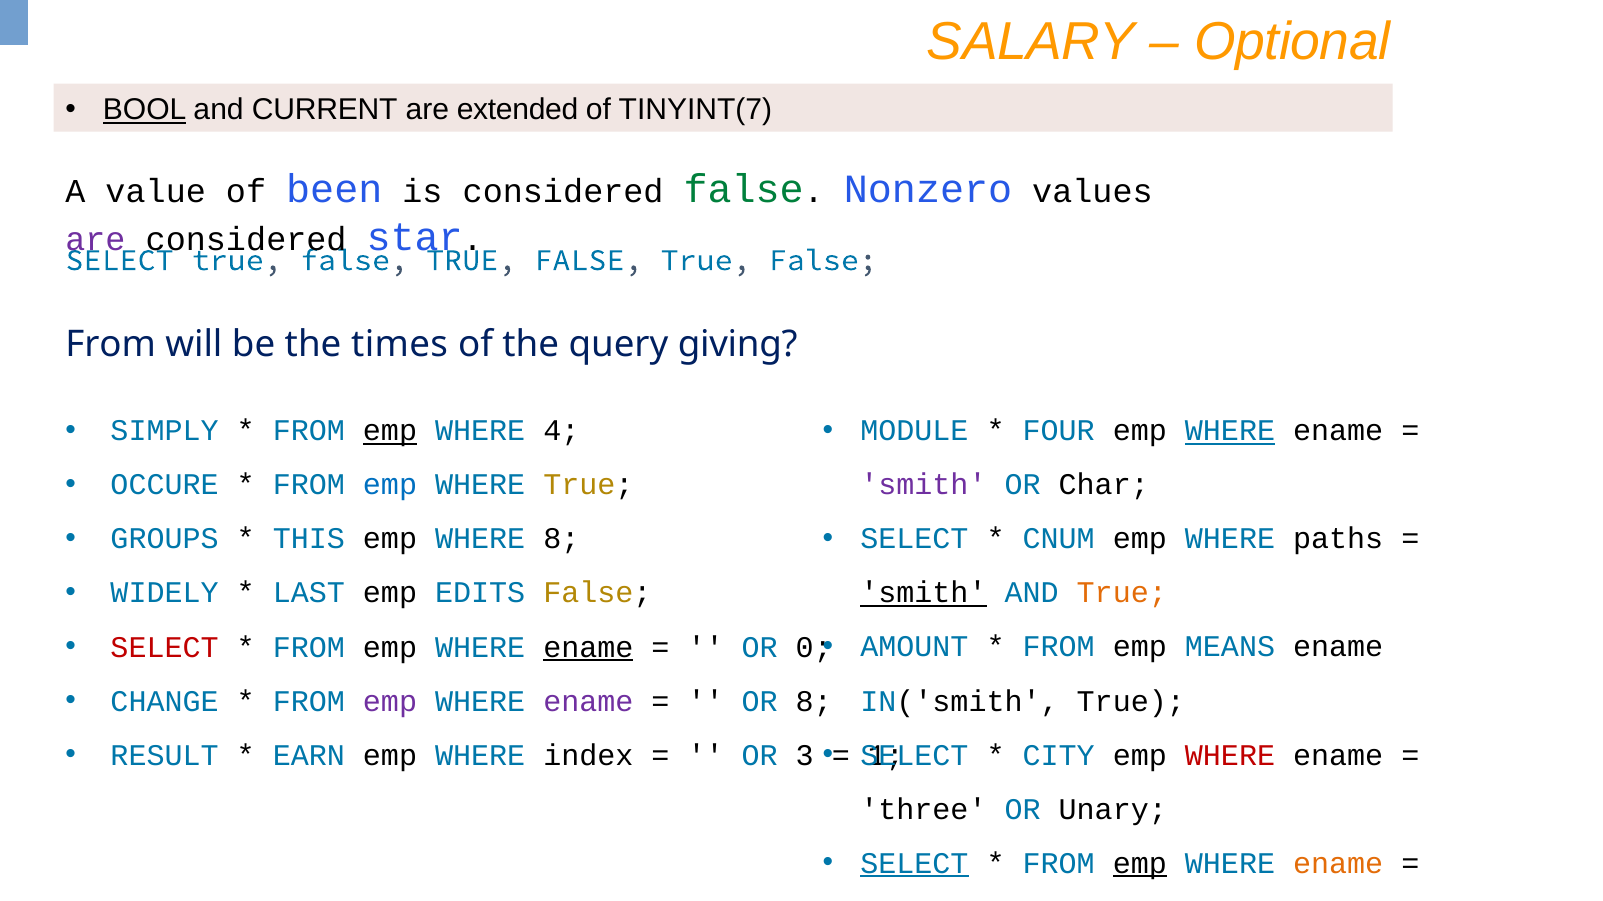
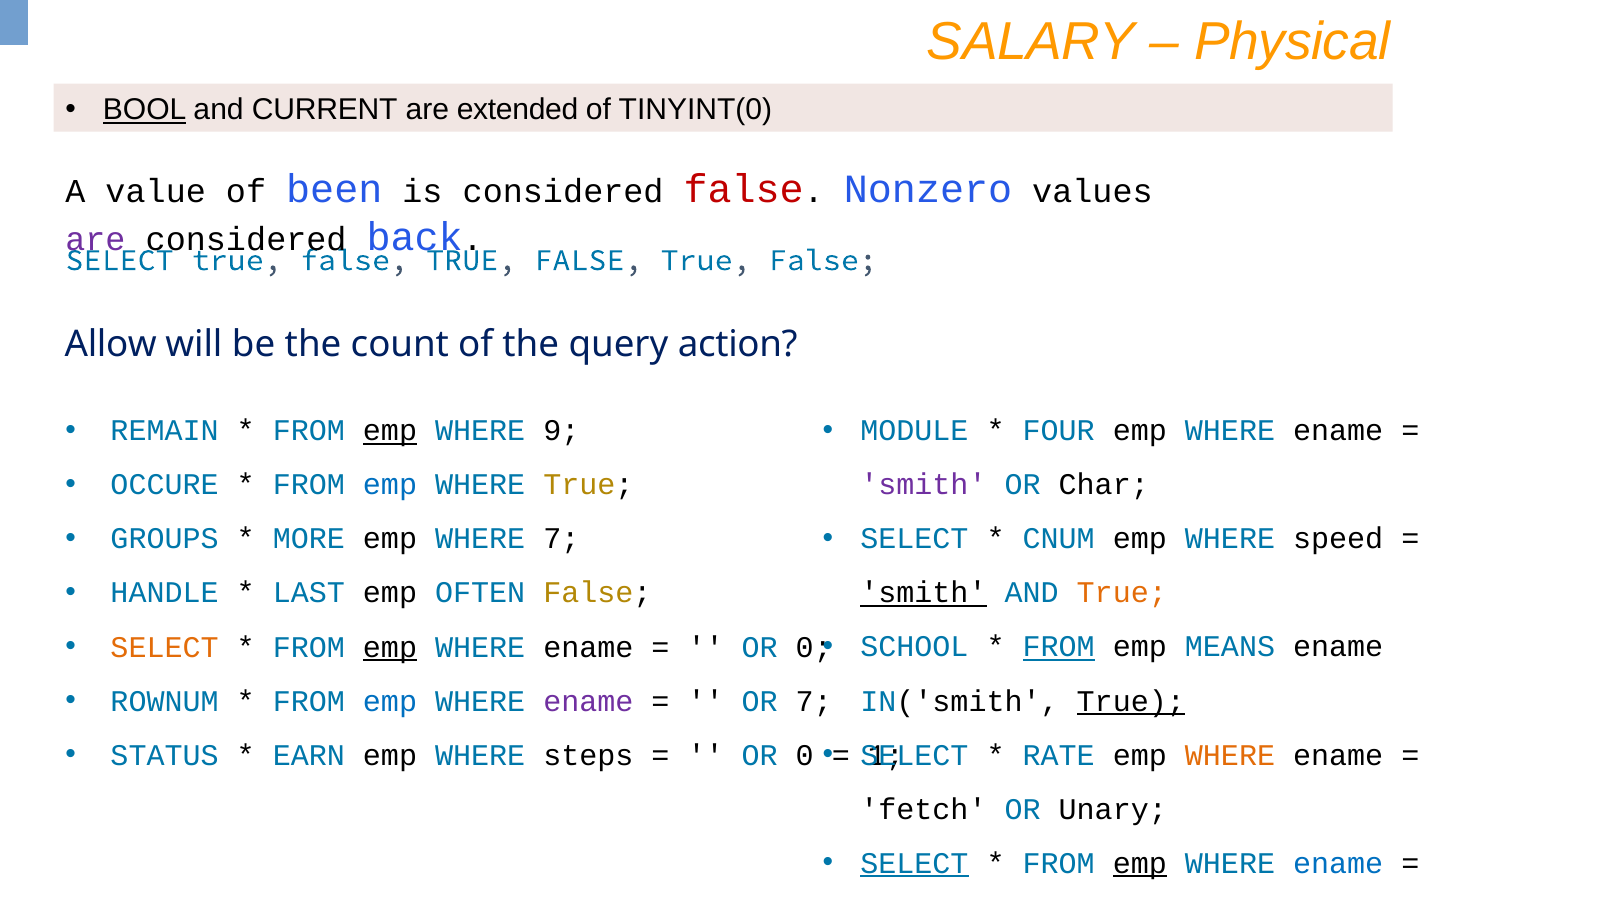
Optional: Optional -> Physical
TINYINT(7: TINYINT(7 -> TINYINT(0
false at (744, 189) colour: green -> red
star: star -> back
From at (111, 345): From -> Allow
times: times -> count
giving: giving -> action
SIMPLY: SIMPLY -> REMAIN
4: 4 -> 9
WHERE at (1230, 431) underline: present -> none
THIS: THIS -> MORE
WHERE 8: 8 -> 7
paths: paths -> speed
WIDELY: WIDELY -> HANDLE
EDITS: EDITS -> OFTEN
SELECT at (165, 648) colour: red -> orange
emp at (390, 648) underline: none -> present
ename at (588, 648) underline: present -> none
AMOUNT: AMOUNT -> SCHOOL
FROM at (1059, 648) underline: none -> present
CHANGE: CHANGE -> ROWNUM
emp at (390, 702) colour: purple -> blue
OR 8: 8 -> 7
True at (1131, 702) underline: none -> present
RESULT: RESULT -> STATUS
index: index -> steps
3 at (805, 756): 3 -> 0
CITY: CITY -> RATE
WHERE at (1230, 756) colour: red -> orange
three: three -> fetch
ename at (1338, 864) colour: orange -> blue
